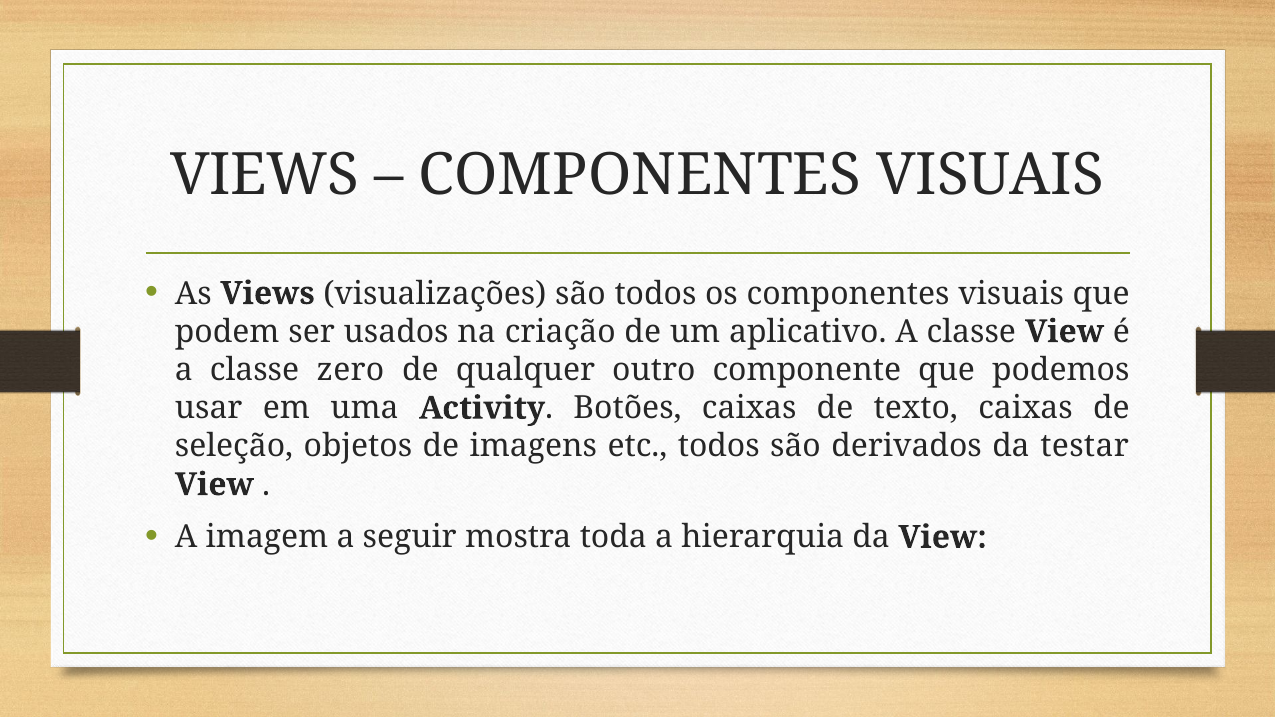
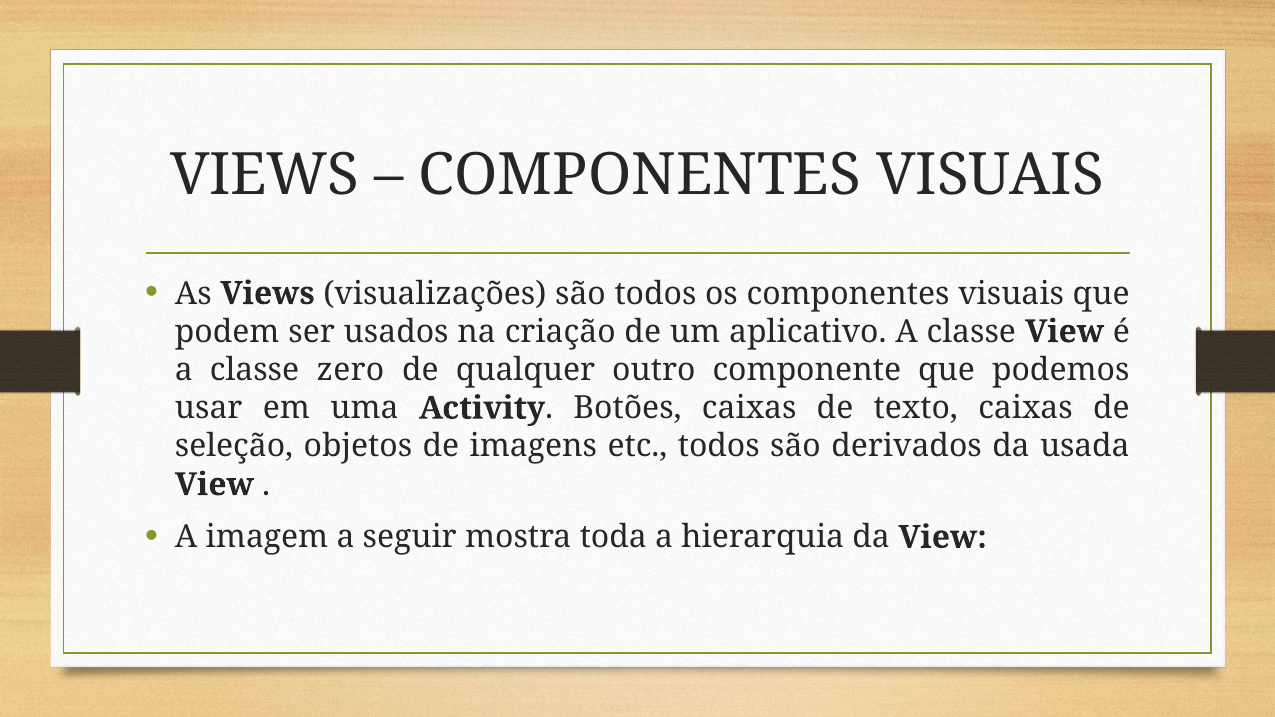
testar: testar -> usada
